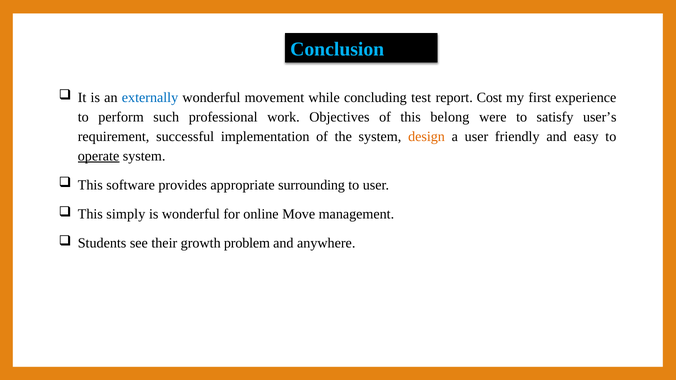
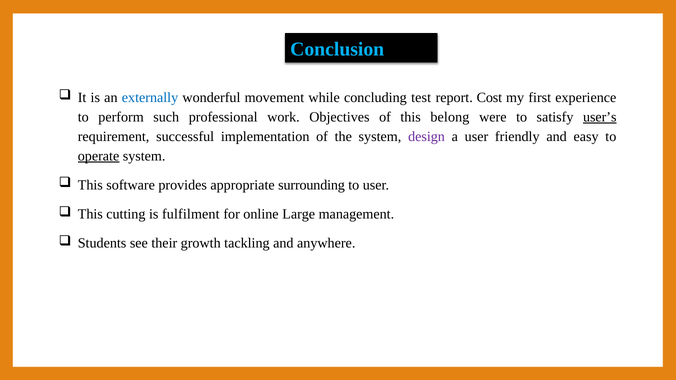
user’s underline: none -> present
design colour: orange -> purple
simply: simply -> cutting
is wonderful: wonderful -> fulfilment
Move: Move -> Large
problem: problem -> tackling
